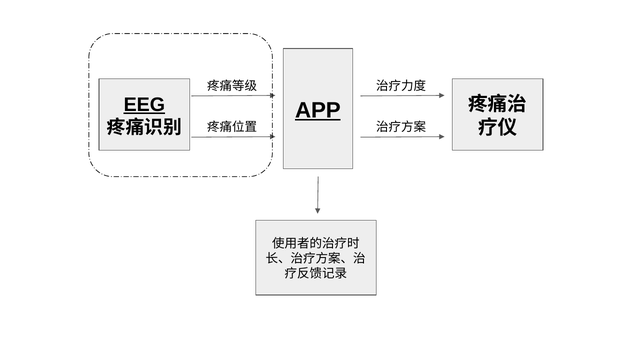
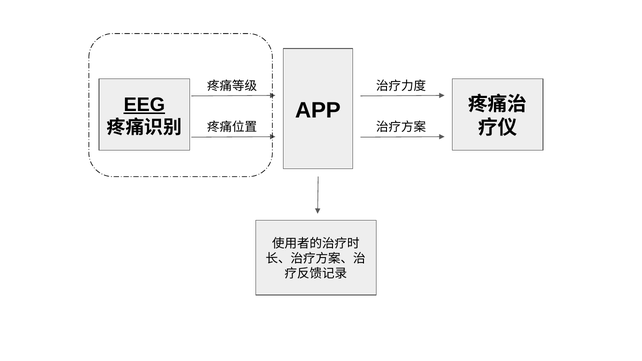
APP underline: present -> none
